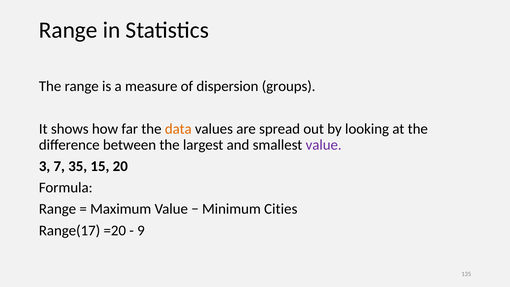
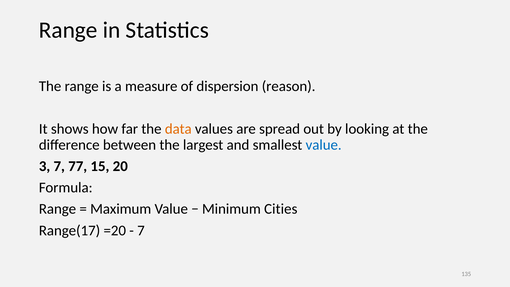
groups: groups -> reason
value at (324, 145) colour: purple -> blue
35: 35 -> 77
9 at (141, 230): 9 -> 7
